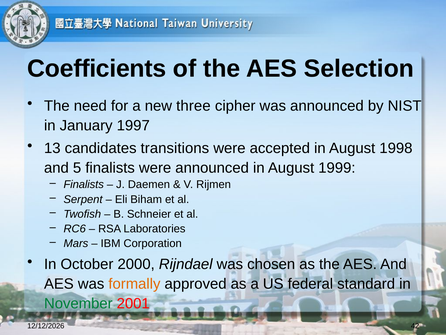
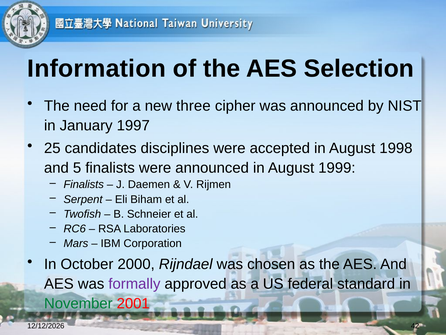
Coefficients: Coefficients -> Information
13: 13 -> 25
transitions: transitions -> disciplines
formally colour: orange -> purple
